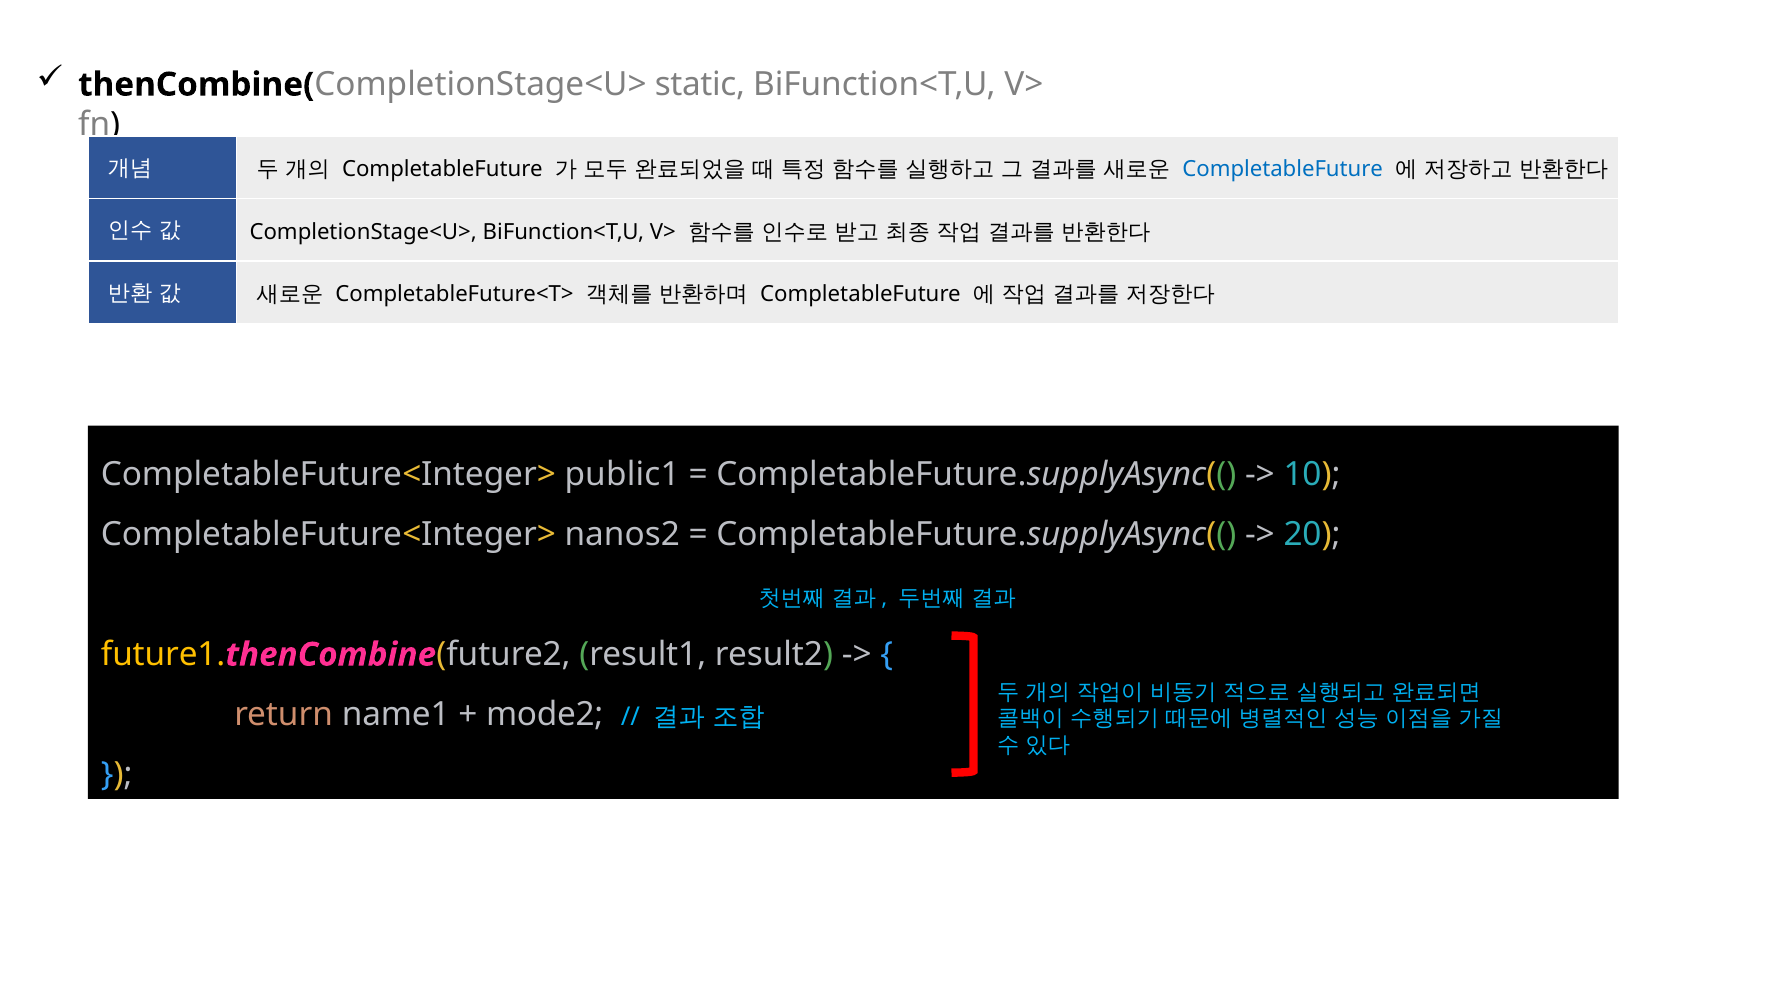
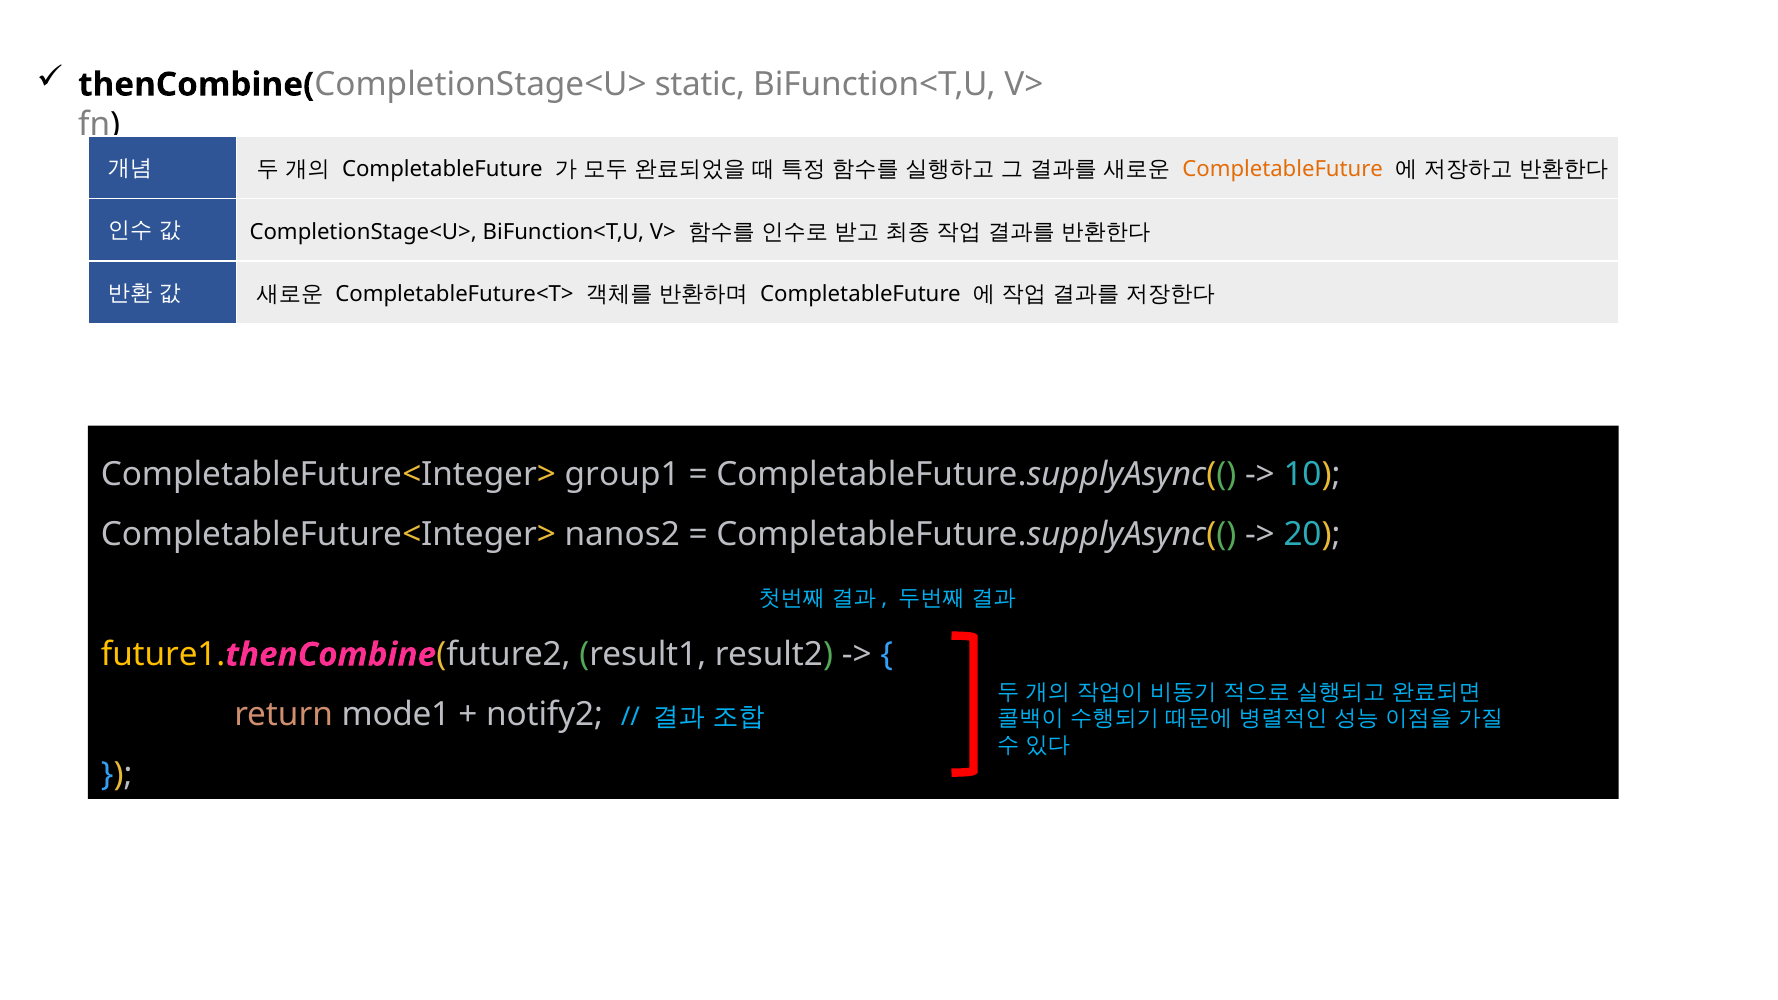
CompletableFuture at (1283, 169) colour: blue -> orange
public1: public1 -> group1
name1: name1 -> mode1
mode2: mode2 -> notify2
